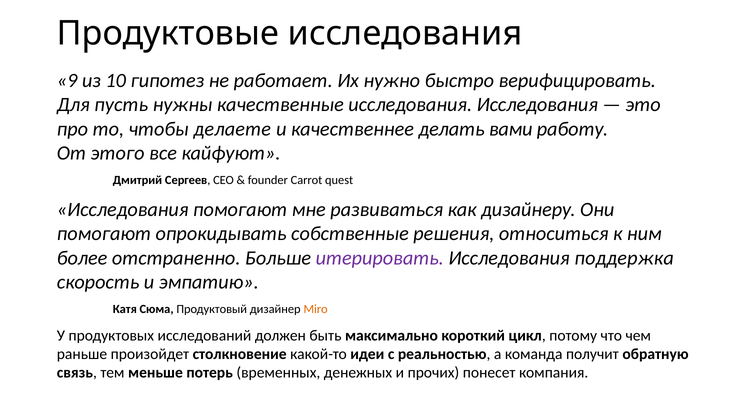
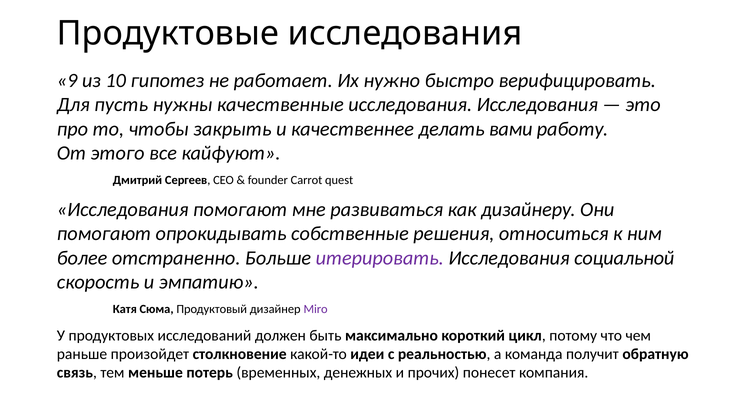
делаете: делаете -> закрыть
поддержка: поддержка -> социальной
Miro colour: orange -> purple
